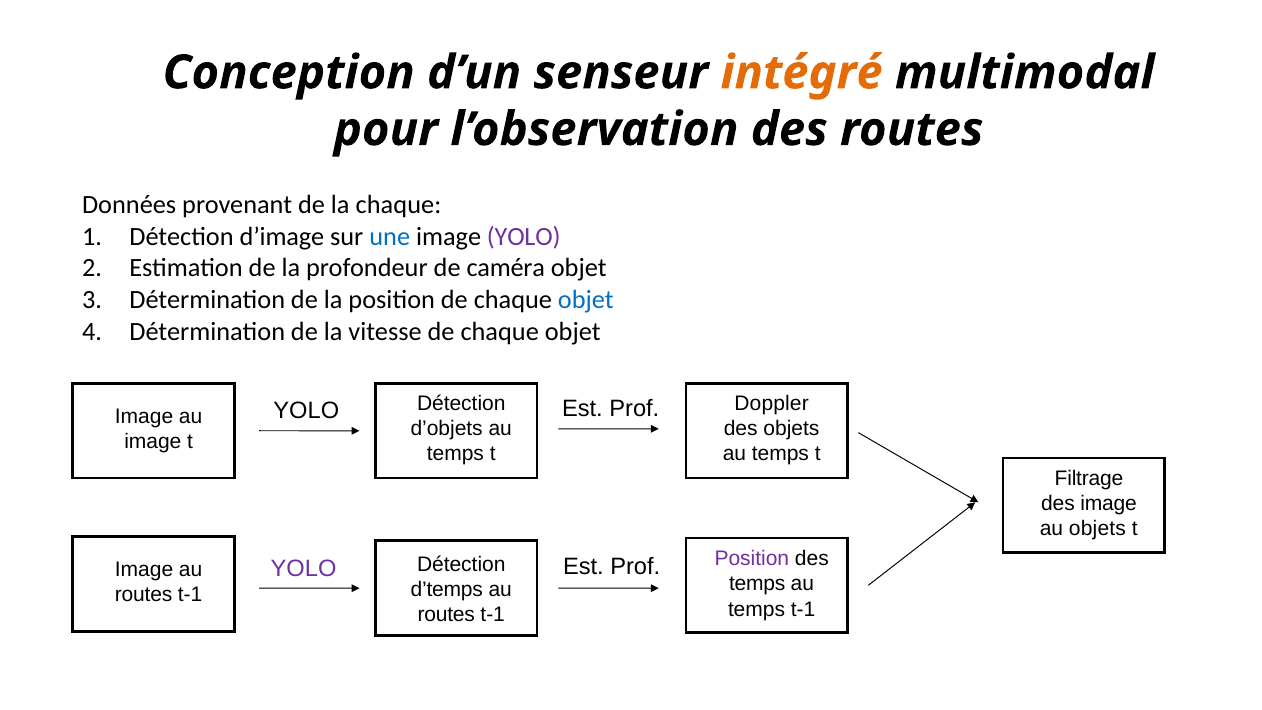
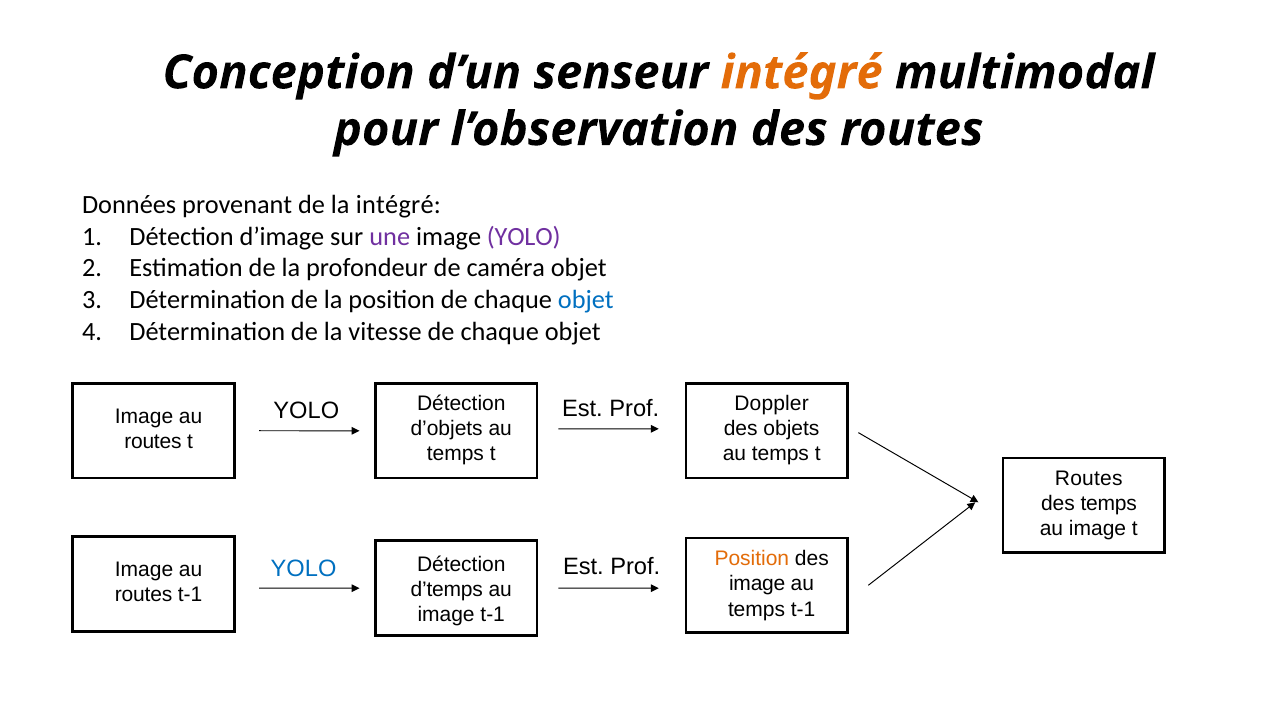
la chaque: chaque -> intégré
une colour: blue -> purple
image at (153, 441): image -> routes
Filtrage at (1089, 478): Filtrage -> Routes
des image: image -> temps
objets at (1097, 529): objets -> image
Position at (752, 559) colour: purple -> orange
YOLO at (304, 568) colour: purple -> blue
temps at (757, 584): temps -> image
routes at (446, 614): routes -> image
